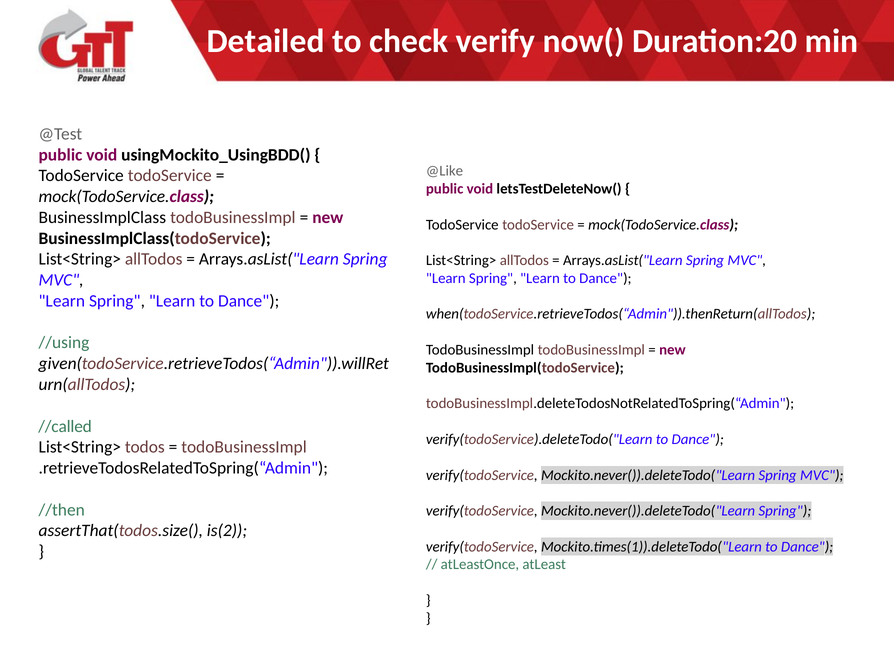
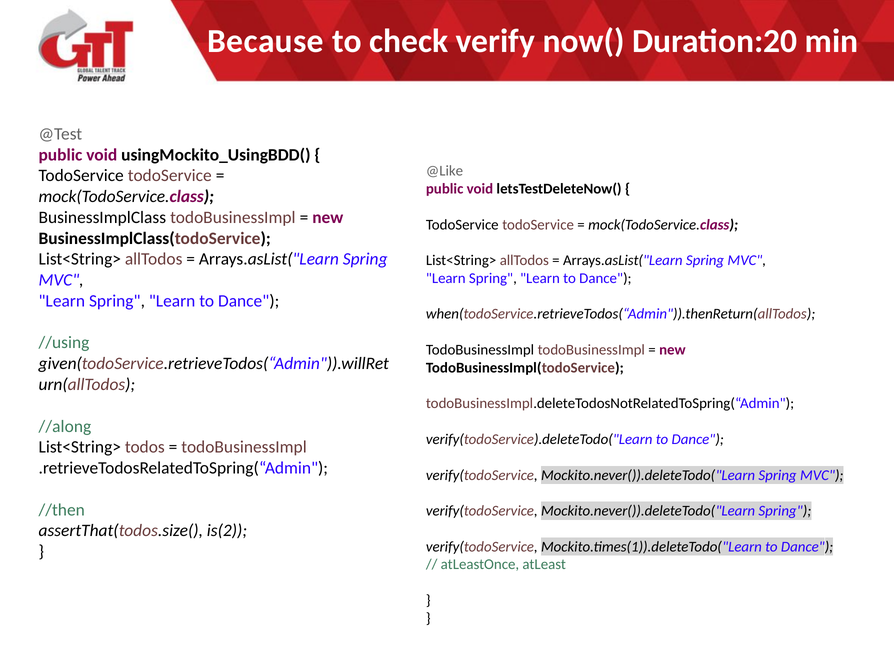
Detailed: Detailed -> Because
//called: //called -> //along
